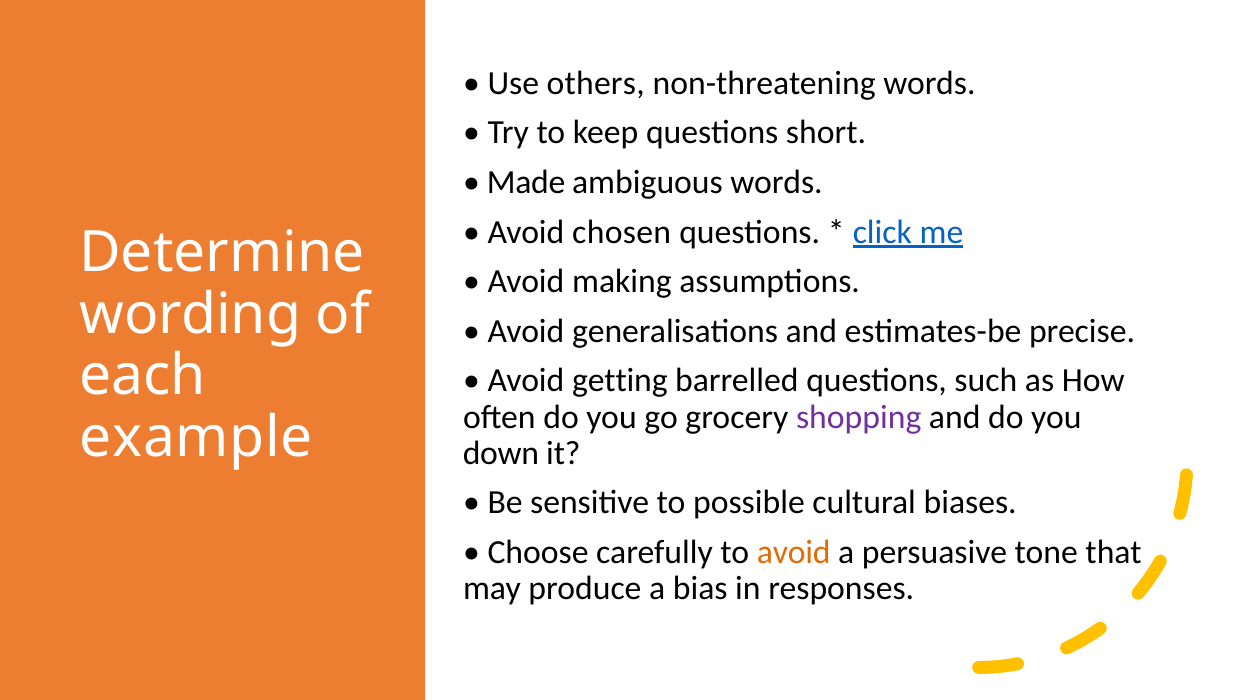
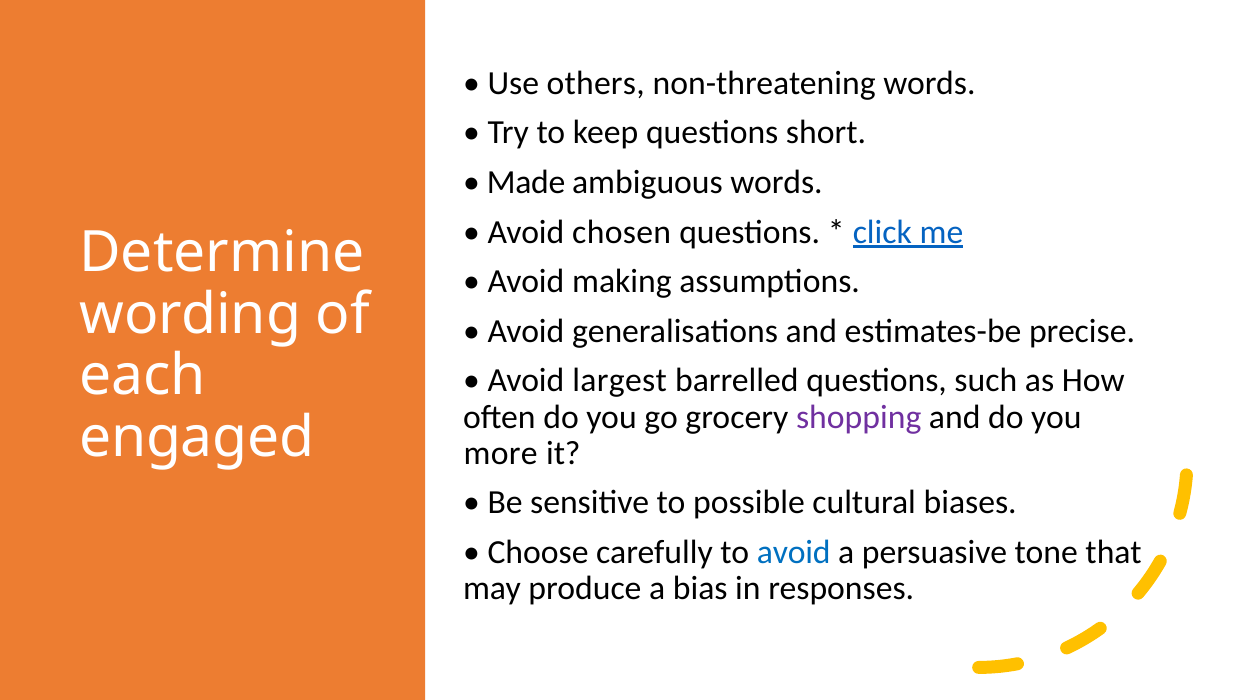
getting: getting -> largest
example: example -> engaged
down: down -> more
avoid at (794, 552) colour: orange -> blue
